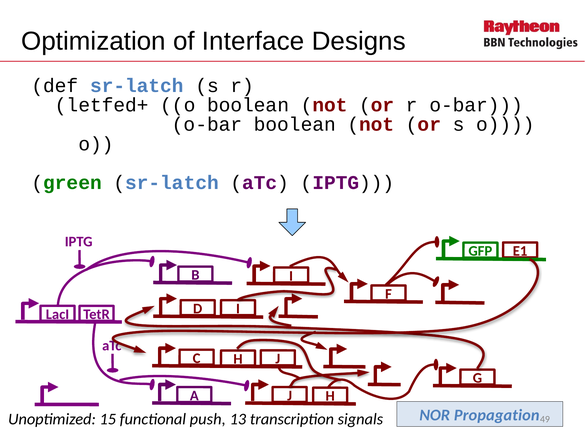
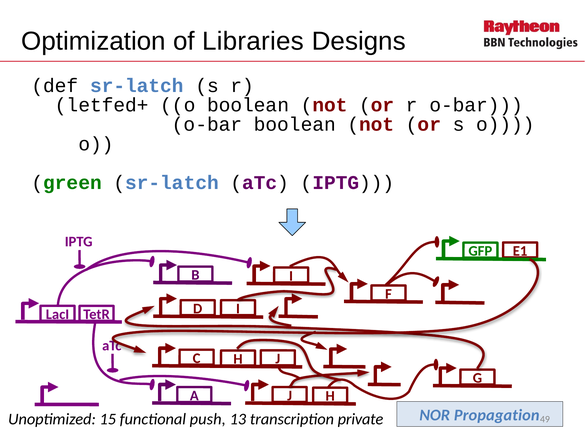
Interface: Interface -> Libraries
signals: signals -> private
